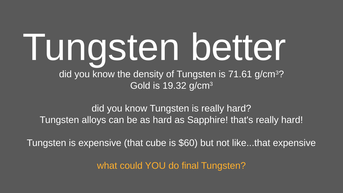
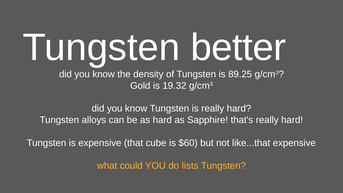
71.61: 71.61 -> 89.25
final: final -> lists
